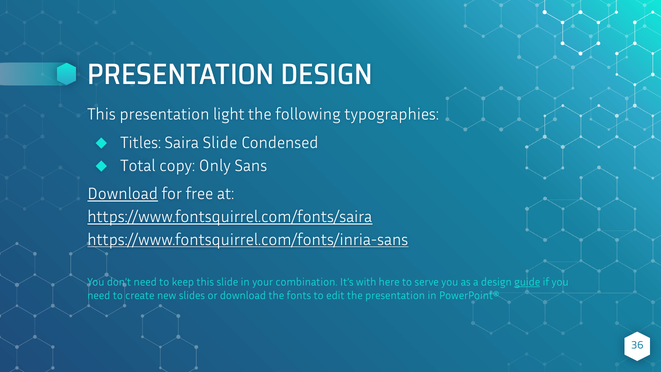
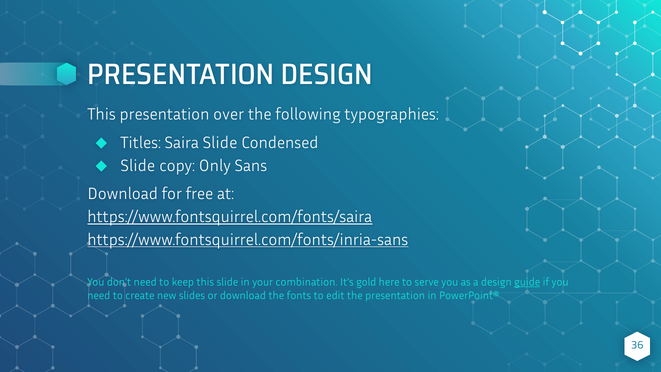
light: light -> over
Total at (138, 166): Total -> Slide
Download at (123, 194) underline: present -> none
with: with -> gold
